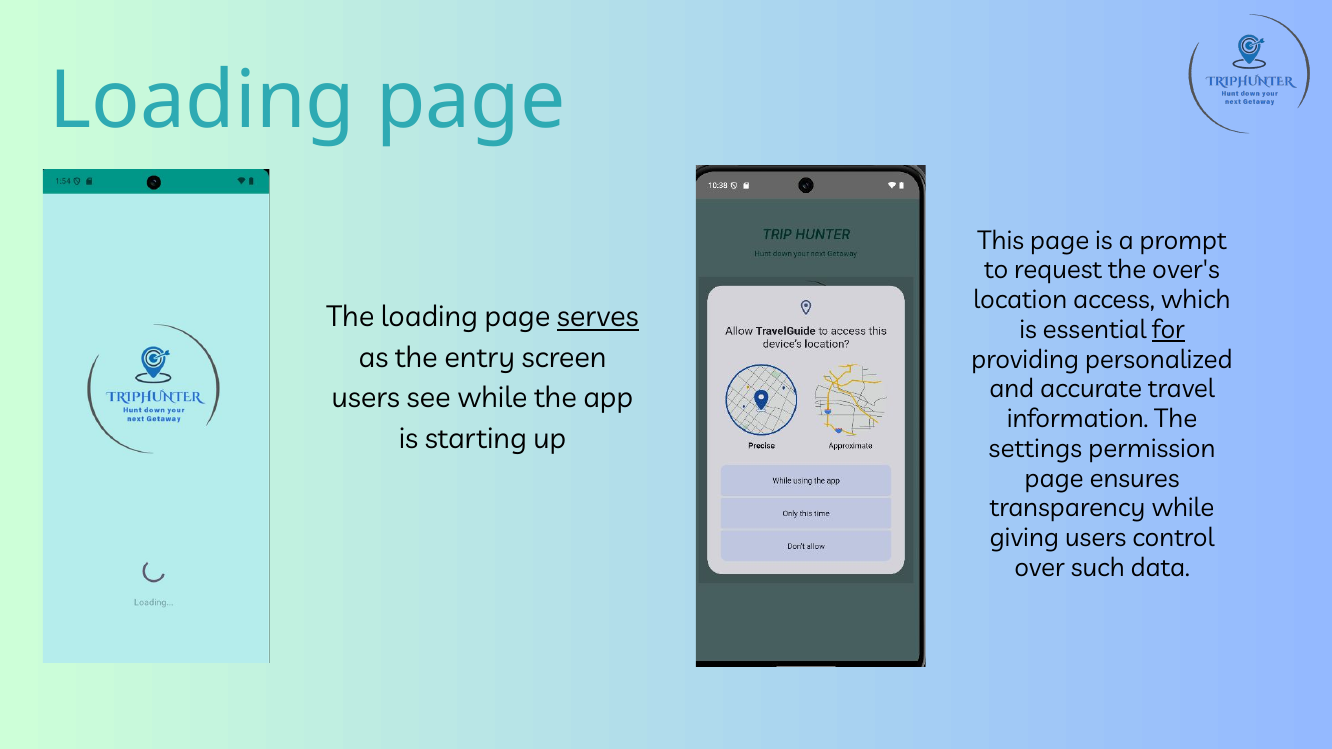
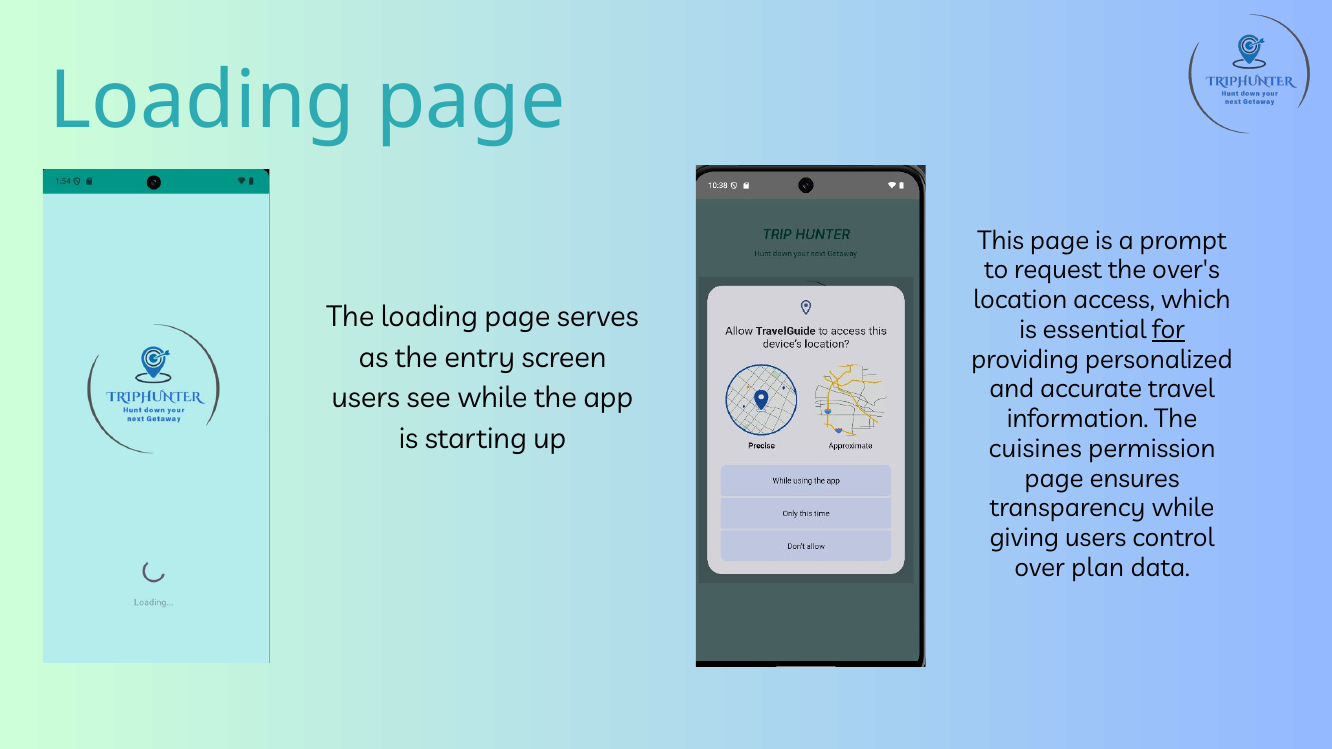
serves underline: present -> none
settings: settings -> cuisines
such: such -> plan
